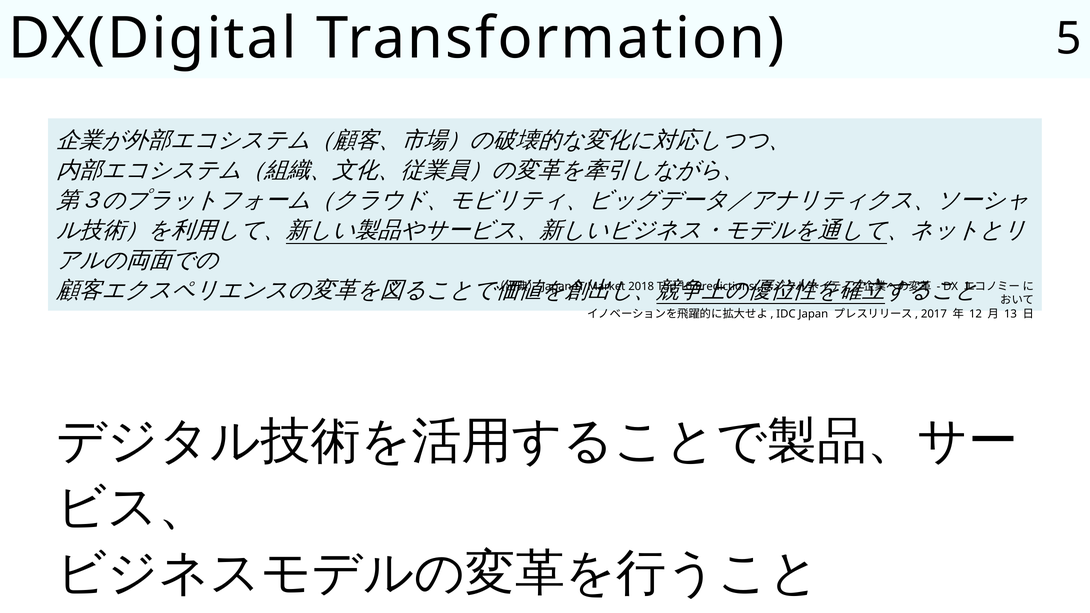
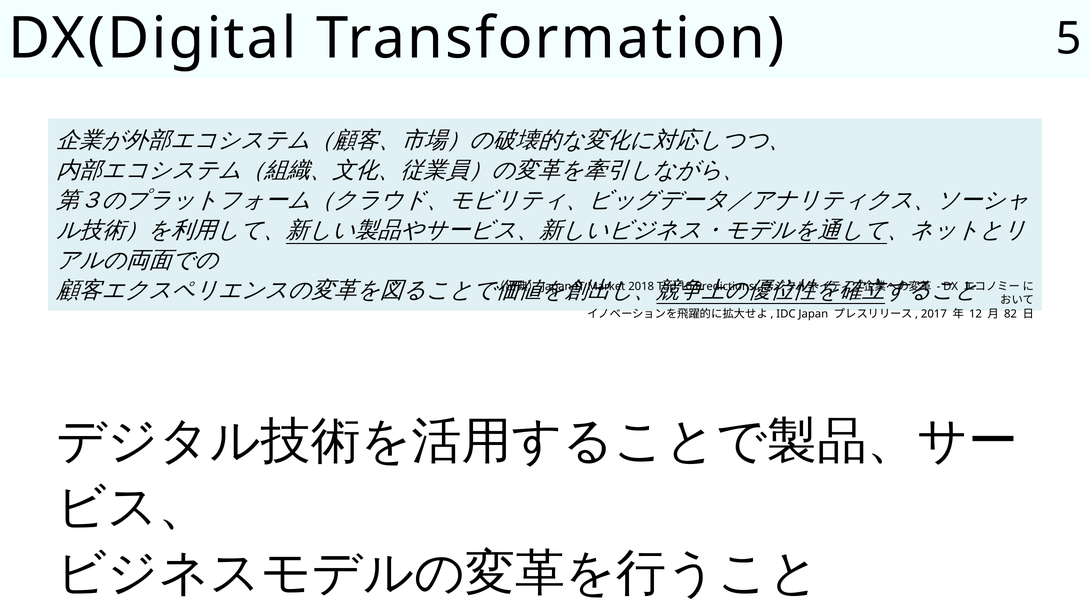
13: 13 -> 82
